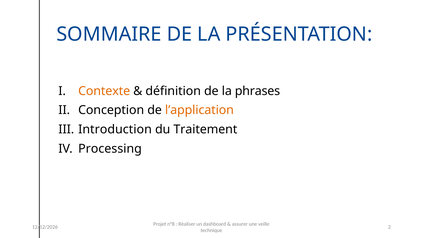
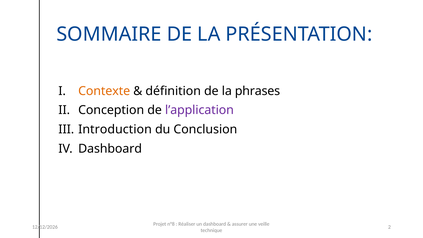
l’application colour: orange -> purple
Traitement: Traitement -> Conclusion
Processing at (110, 149): Processing -> Dashboard
